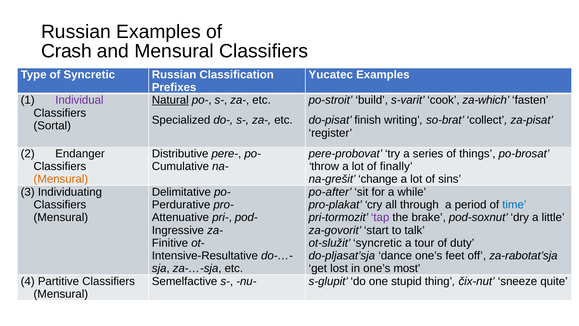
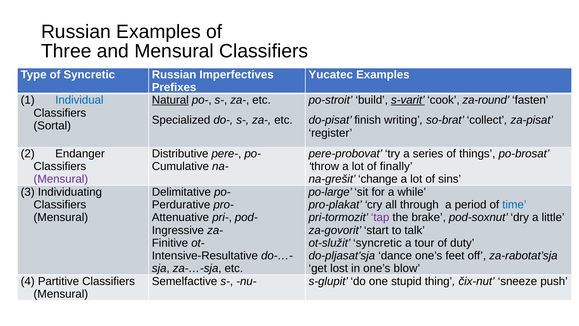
Crash: Crash -> Three
Classification: Classification -> Imperfectives
Individual colour: purple -> blue
s-varit underline: none -> present
za-which: za-which -> za-round
Mensural at (61, 179) colour: orange -> purple
po-after: po-after -> po-large
most: most -> blow
quite: quite -> push
